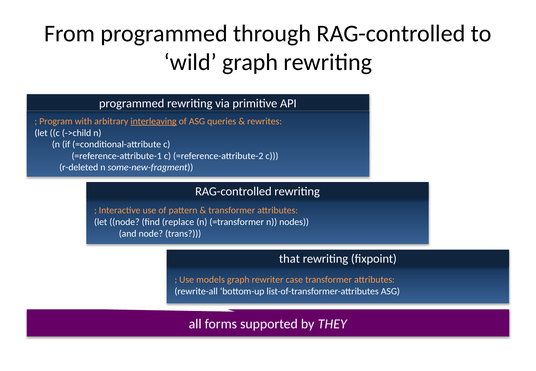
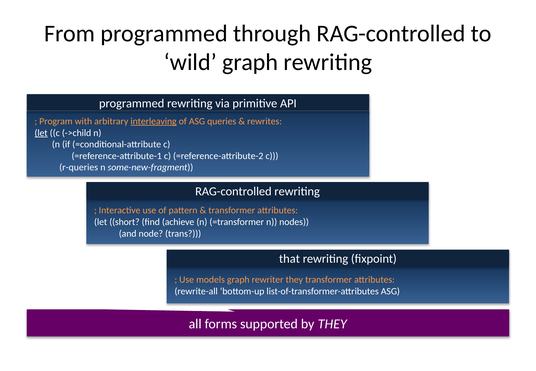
let at (41, 133) underline: none -> present
r-deleted: r-deleted -> r-queries
let node: node -> short
replace: replace -> achieve
rewriter case: case -> they
